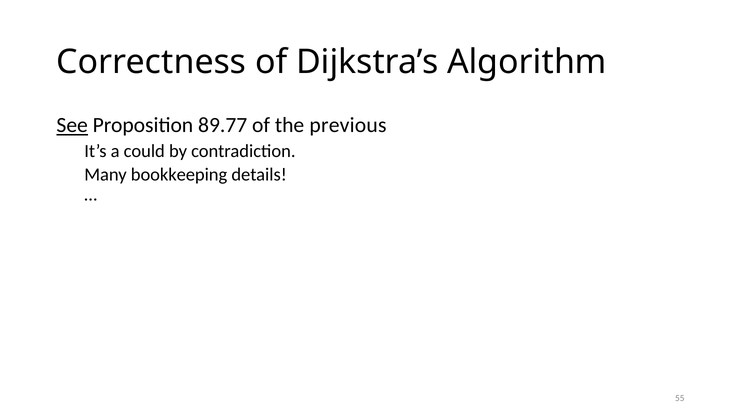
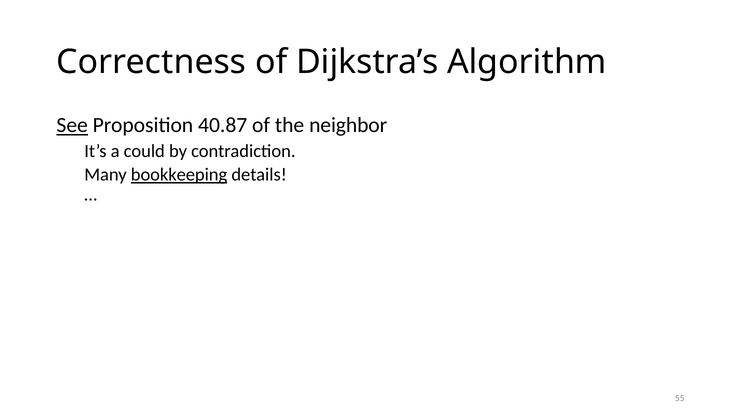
89.77: 89.77 -> 40.87
previous: previous -> neighbor
bookkeeping underline: none -> present
